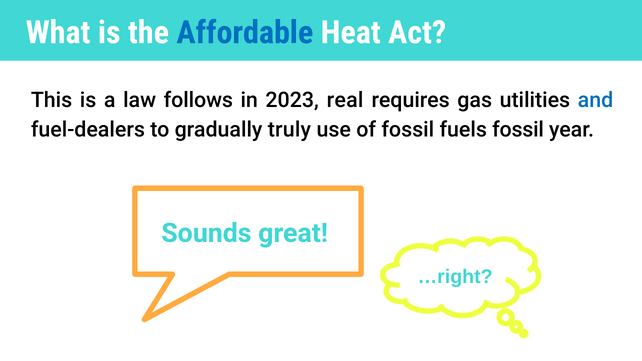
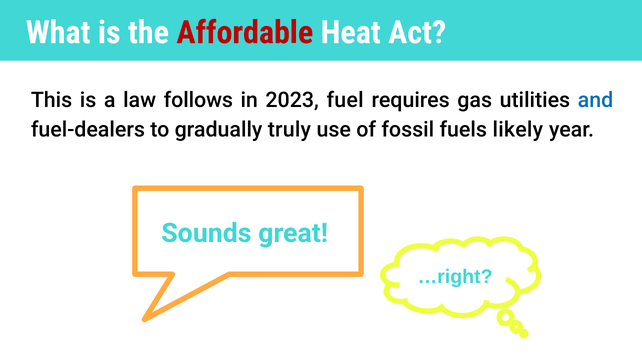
Affordable colour: blue -> red
real: real -> fuel
fuels fossil: fossil -> likely
